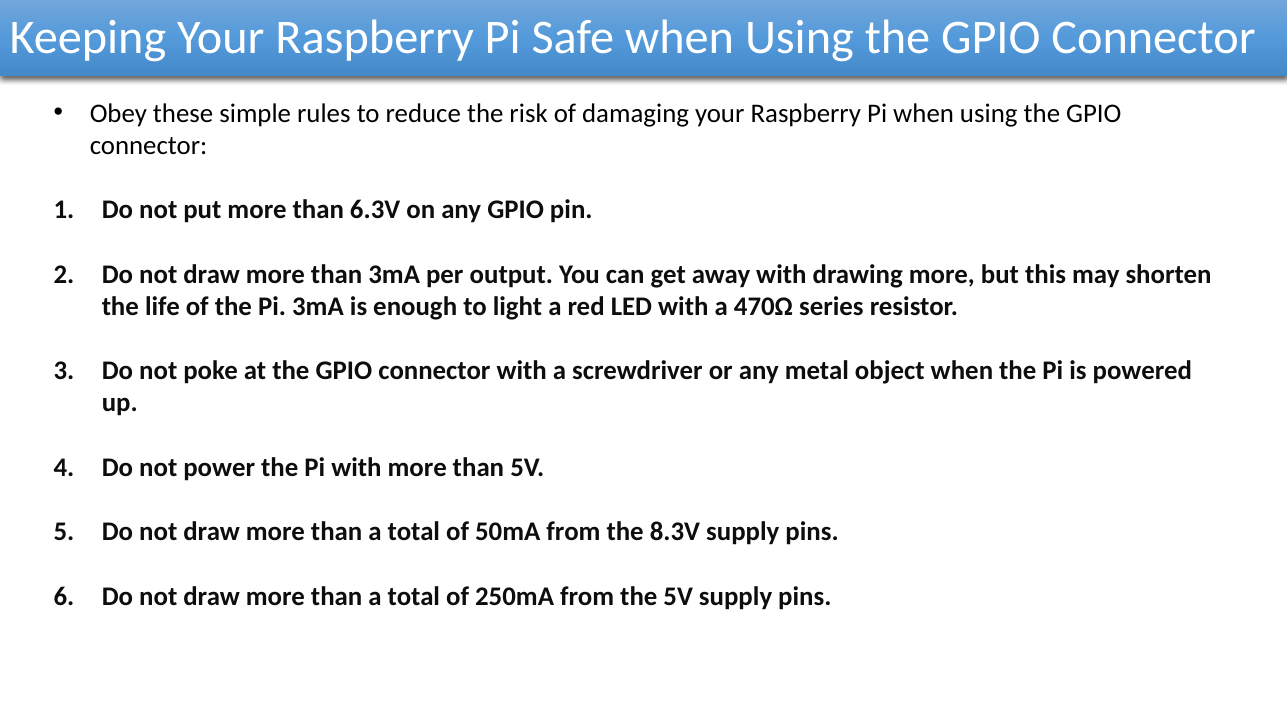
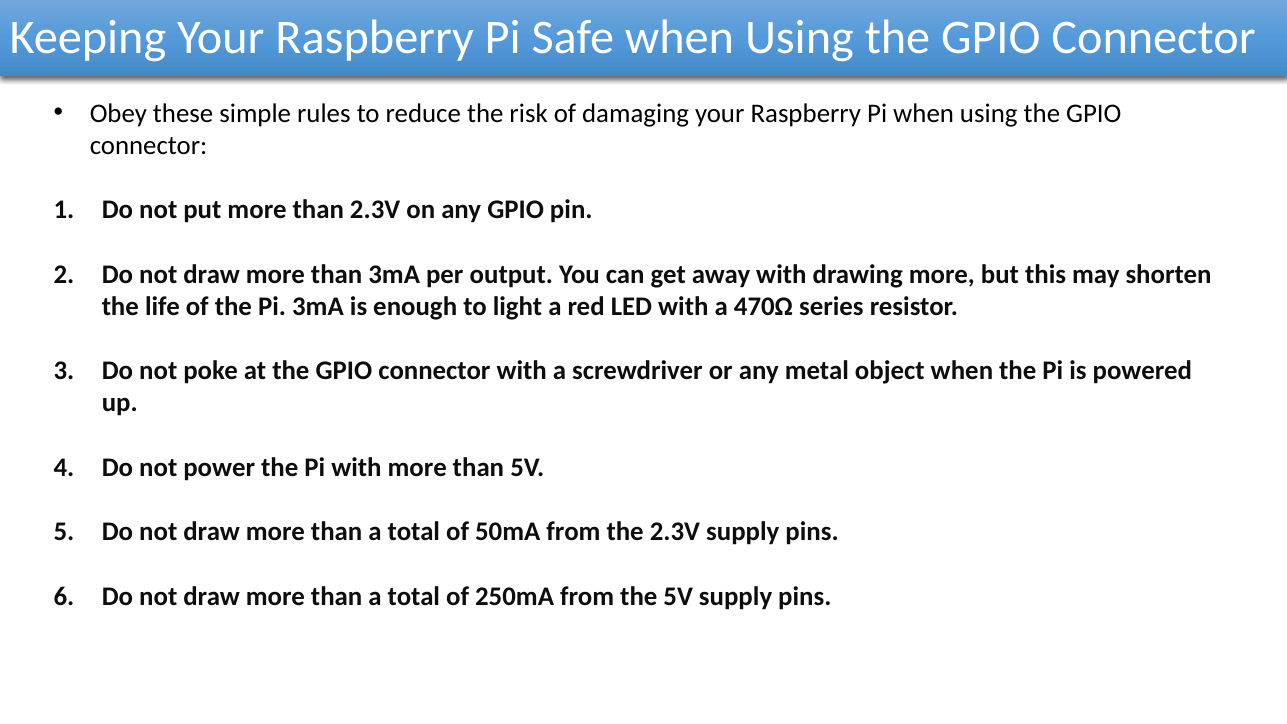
than 6.3V: 6.3V -> 2.3V
the 8.3V: 8.3V -> 2.3V
